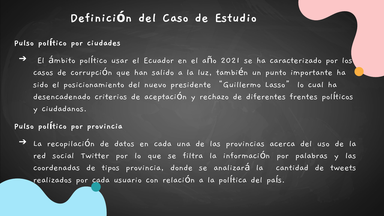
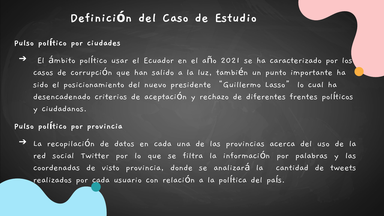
tipos: tipos -> visto
